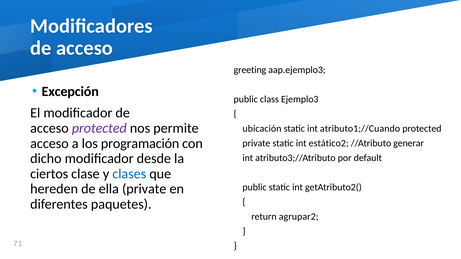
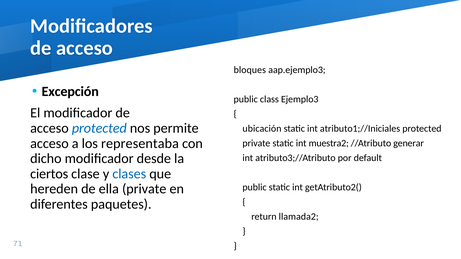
greeting: greeting -> bloques
protected at (99, 128) colour: purple -> blue
atributo1;//Cuando: atributo1;//Cuando -> atributo1;//Iniciales
programación: programación -> representaba
estático2: estático2 -> muestra2
agrupar2: agrupar2 -> llamada2
